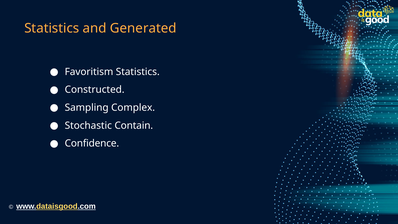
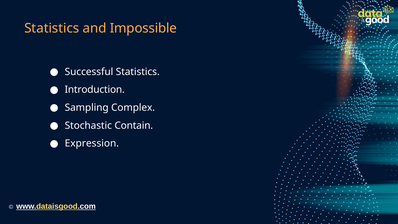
Generated: Generated -> Impossible
Favoritism: Favoritism -> Successful
Constructed: Constructed -> Introduction
Confidence: Confidence -> Expression
